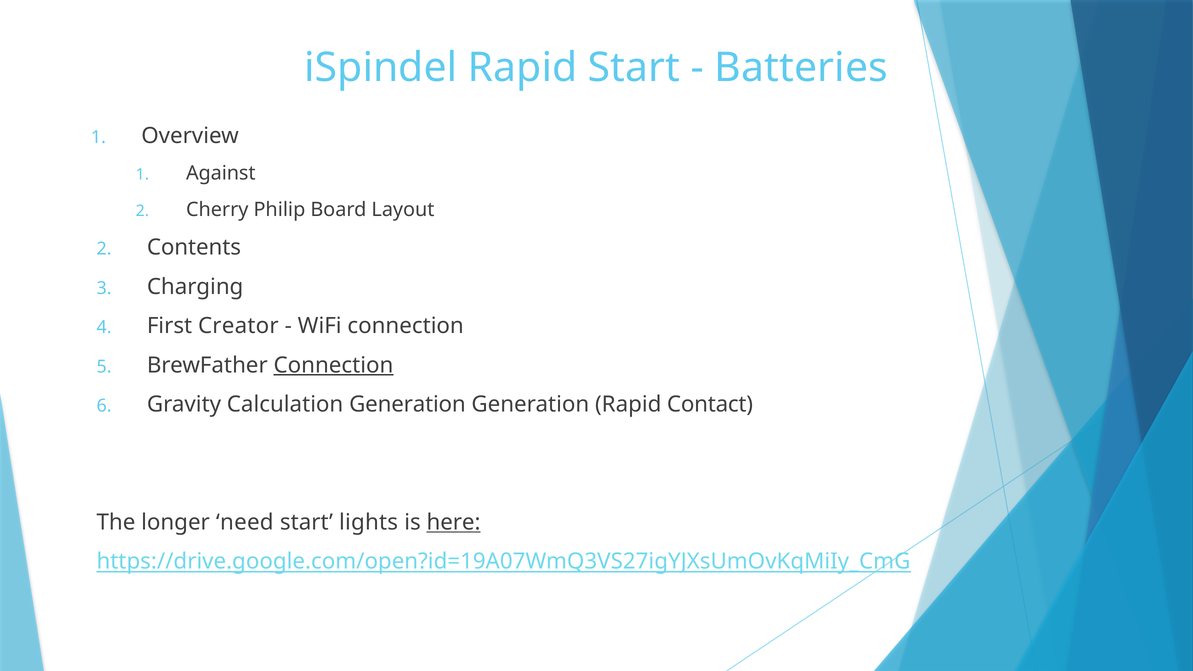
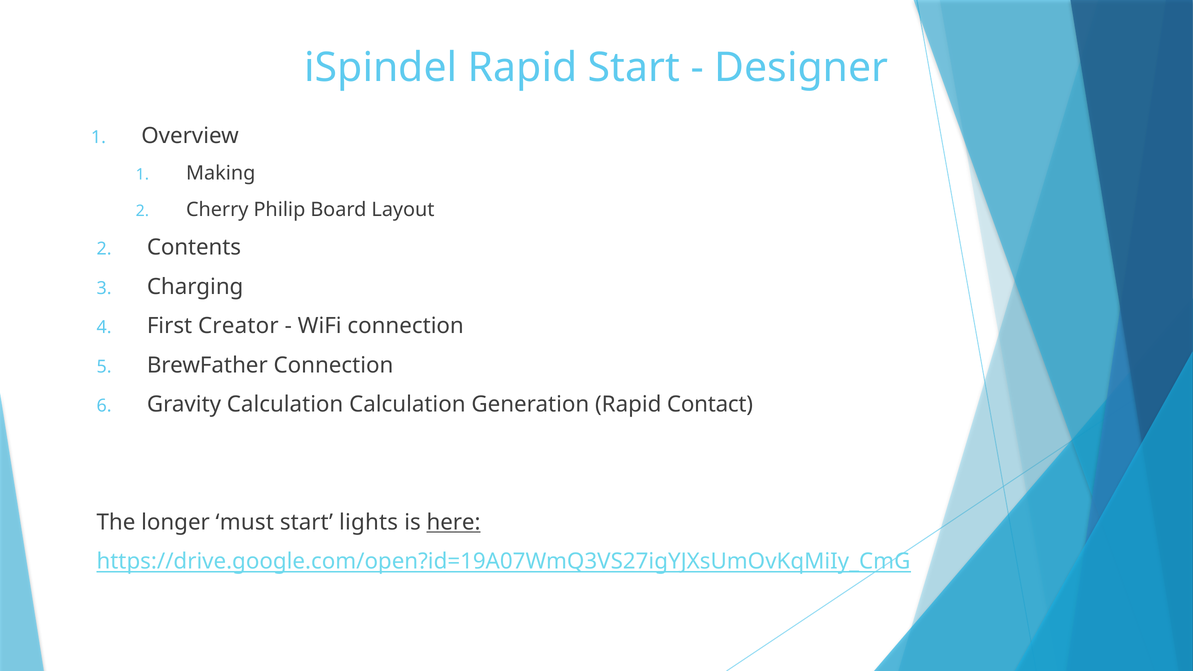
Batteries: Batteries -> Designer
Against: Against -> Making
Connection at (333, 365) underline: present -> none
Calculation Generation: Generation -> Calculation
need: need -> must
